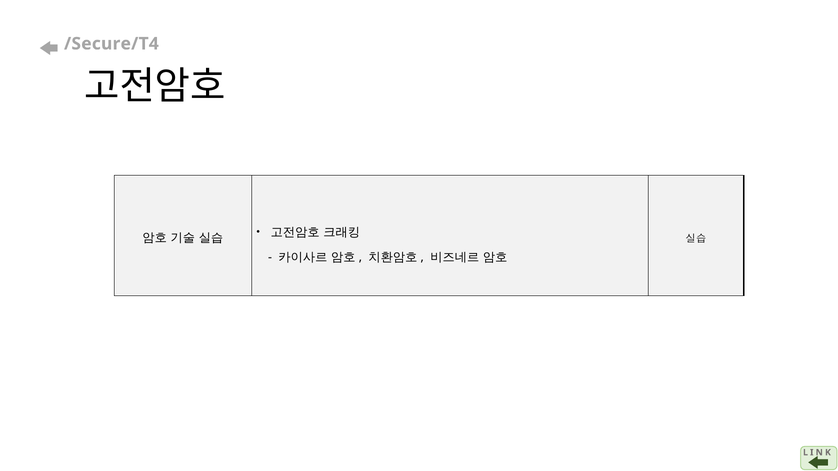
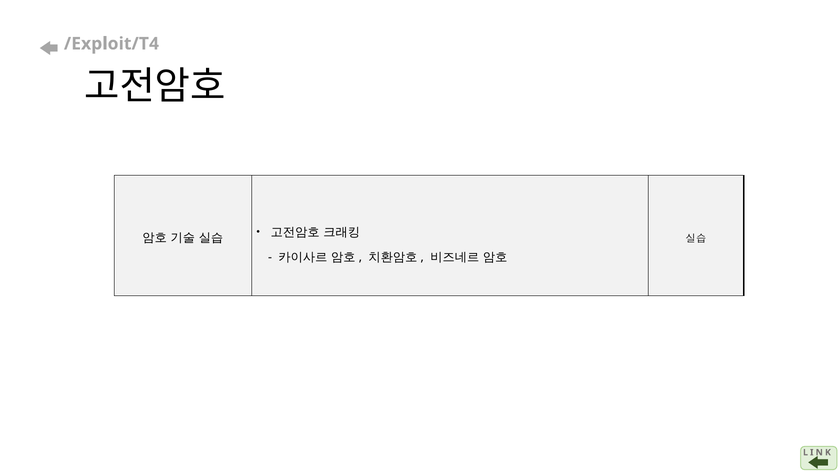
/Secure/T4: /Secure/T4 -> /Exploit/T4
